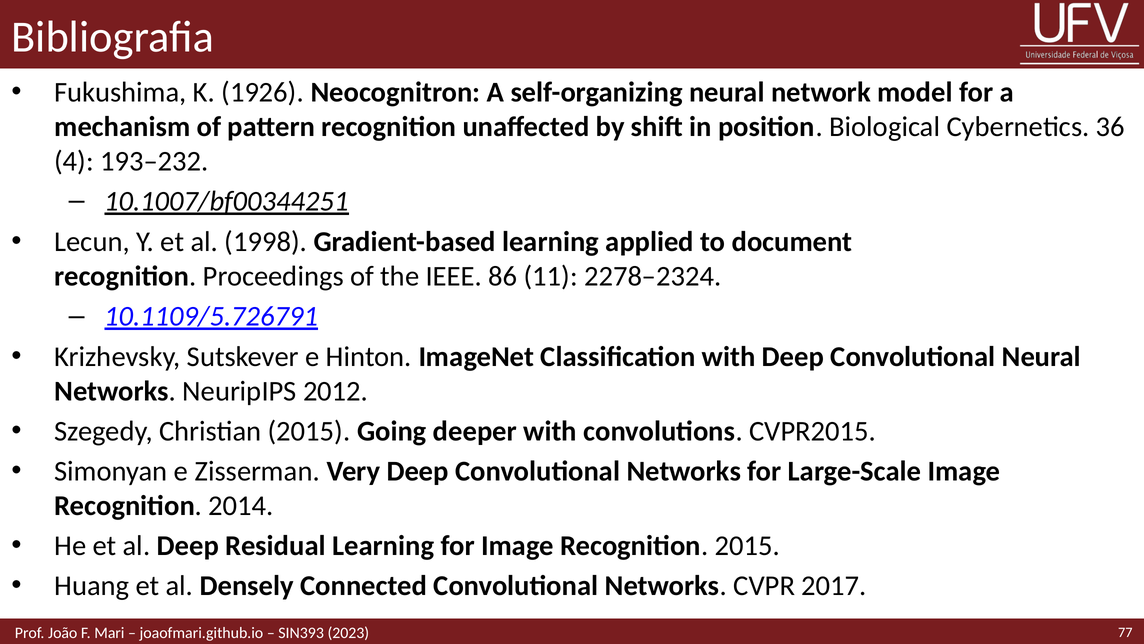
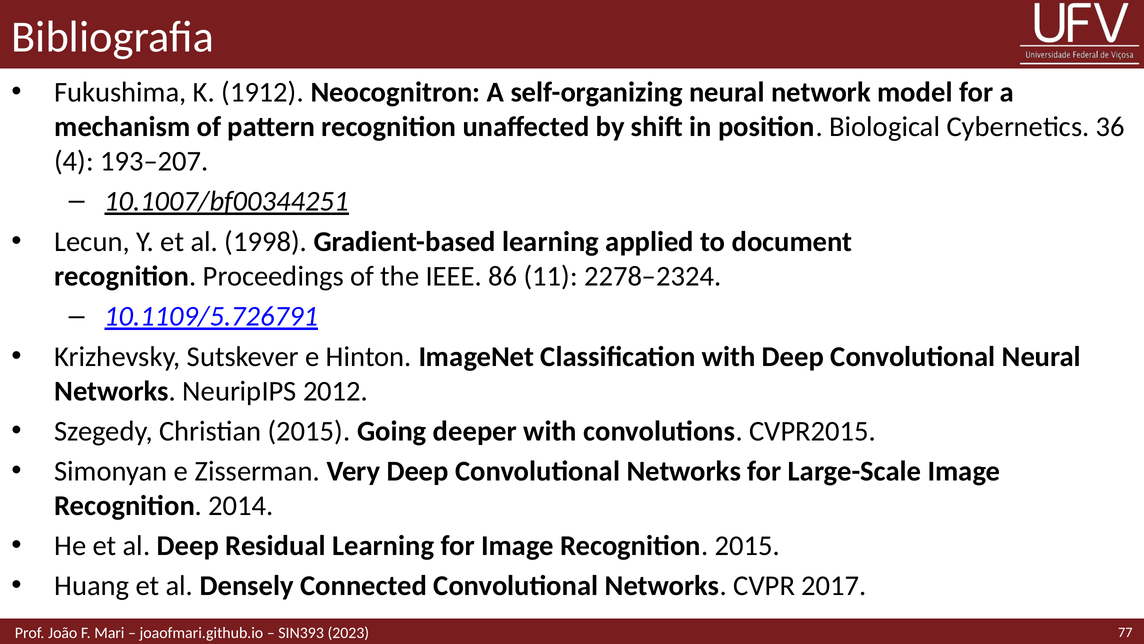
1926: 1926 -> 1912
193–232: 193–232 -> 193–207
